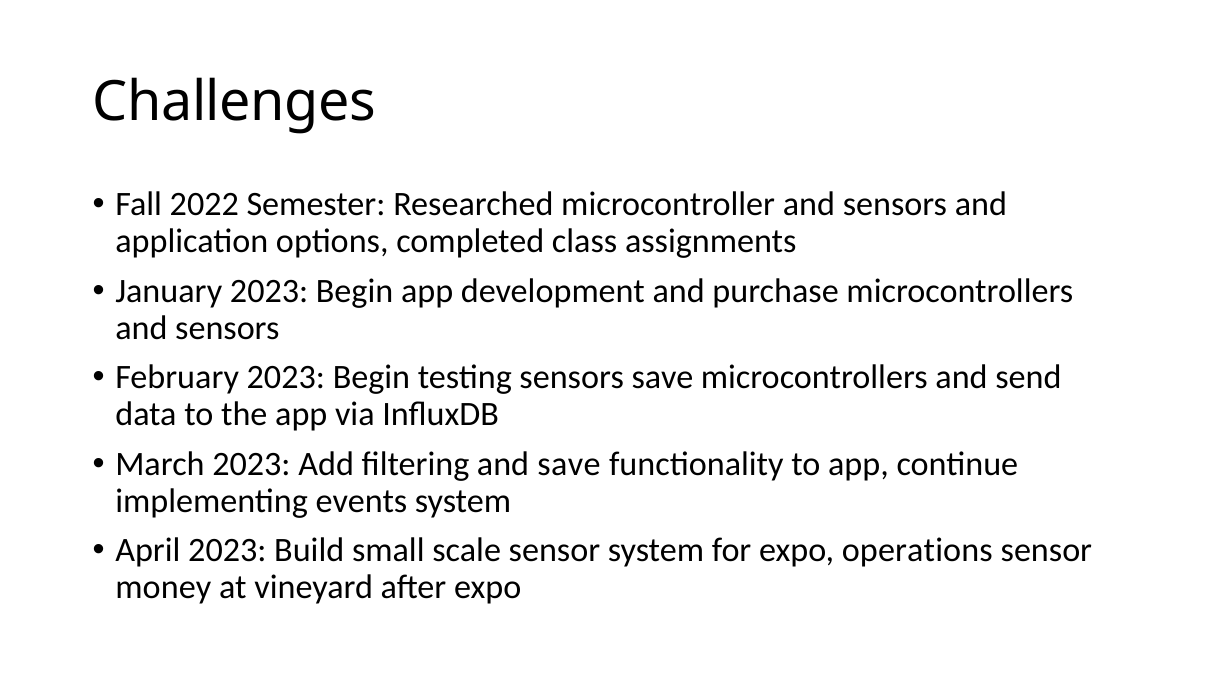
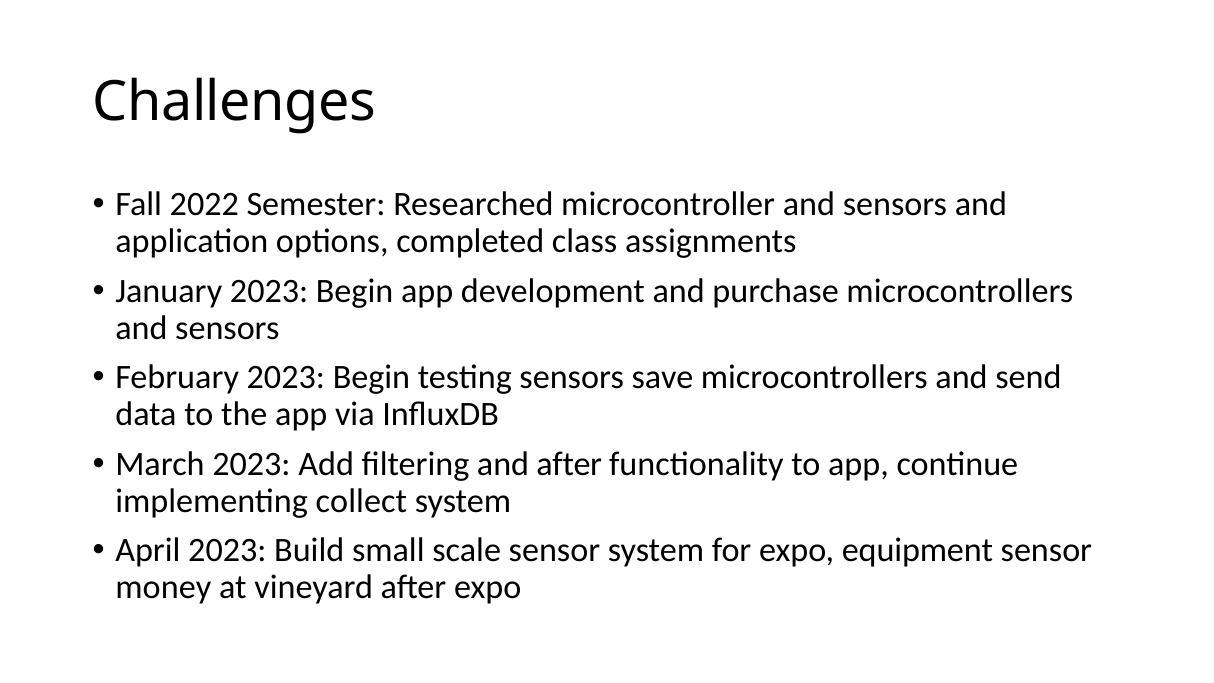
and save: save -> after
events: events -> collect
operations: operations -> equipment
